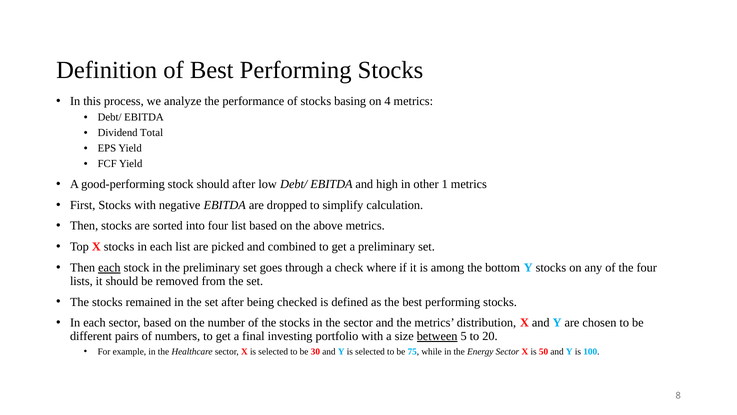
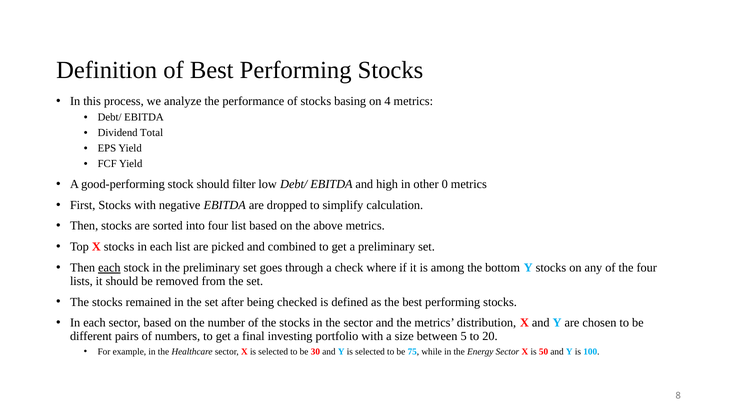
should after: after -> filter
1: 1 -> 0
between underline: present -> none
